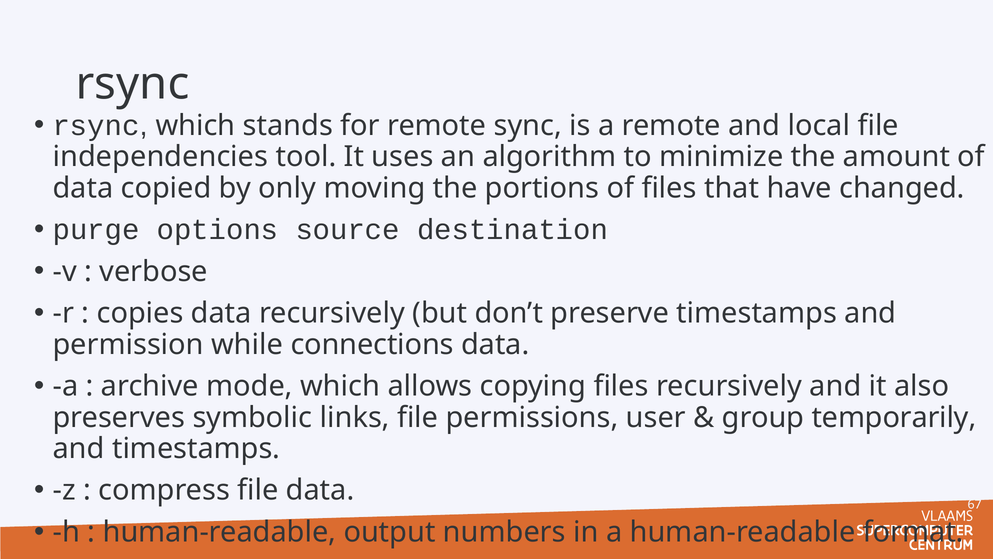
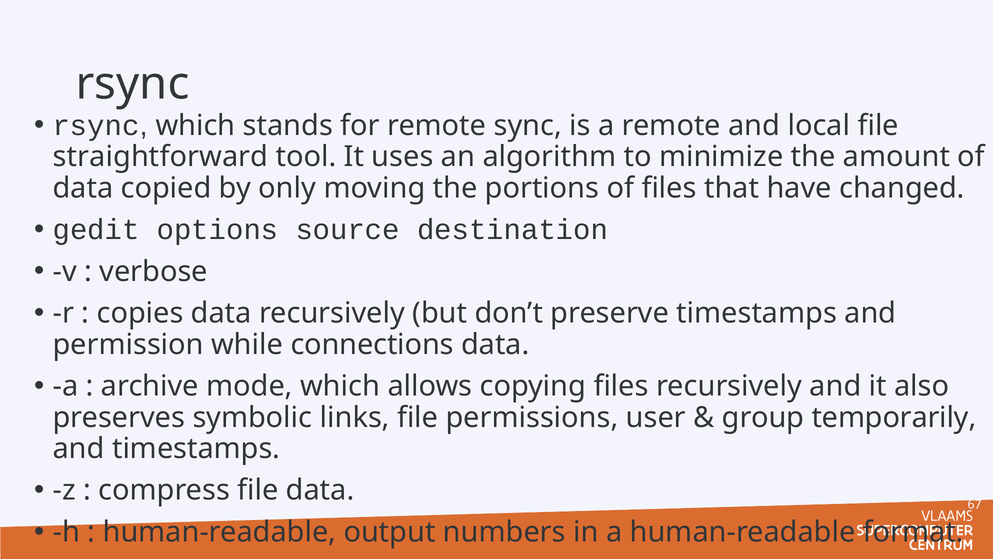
independencies: independencies -> straightforward
purge: purge -> gedit
